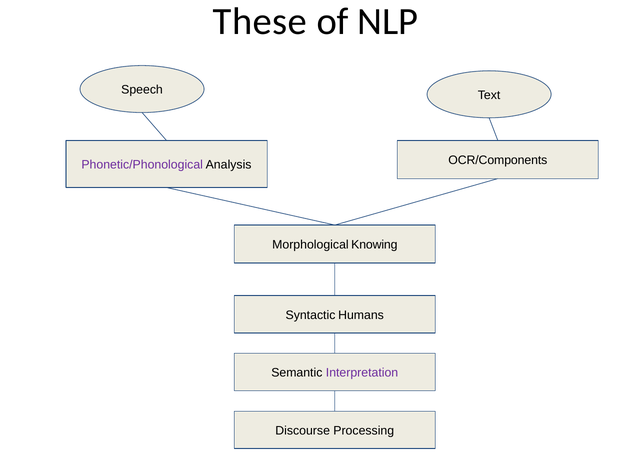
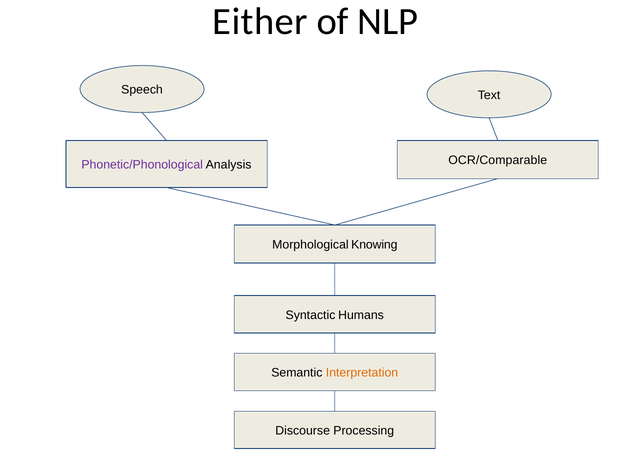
These: These -> Either
OCR/Components: OCR/Components -> OCR/Comparable
Interpretation colour: purple -> orange
